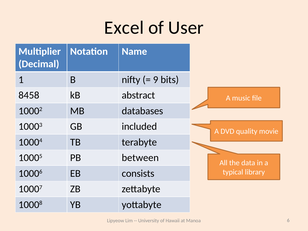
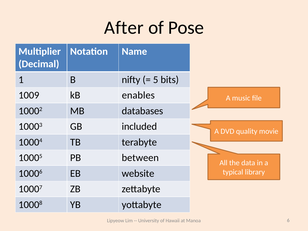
Excel: Excel -> After
User: User -> Pose
9: 9 -> 5
8458: 8458 -> 1009
abstract: abstract -> enables
consists: consists -> website
